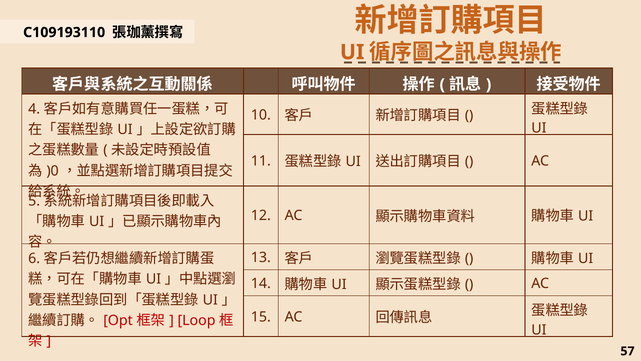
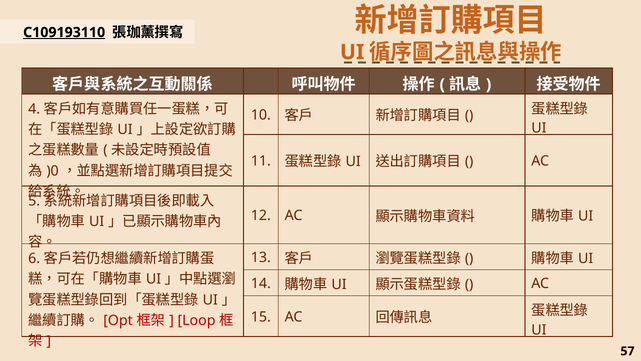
C109193110 underline: none -> present
